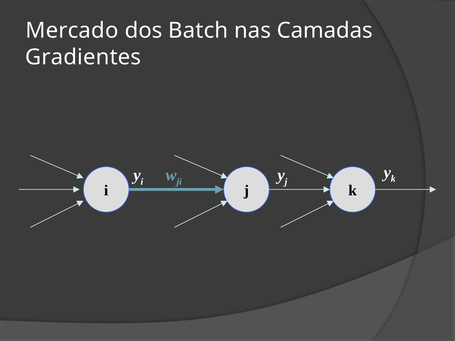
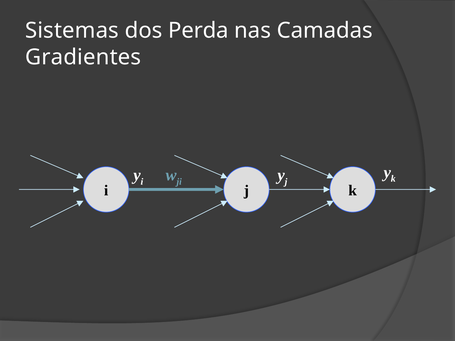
Mercado: Mercado -> Sistemas
Batch: Batch -> Perda
